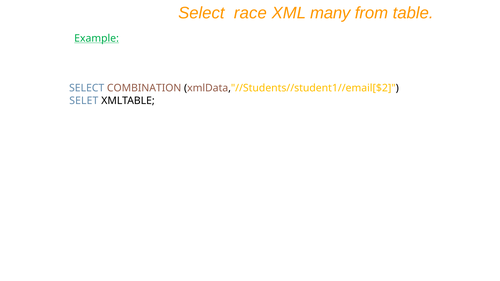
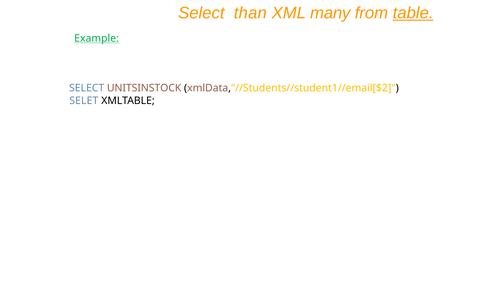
race: race -> than
table underline: none -> present
COMBINATION: COMBINATION -> UNITSINSTOCK
